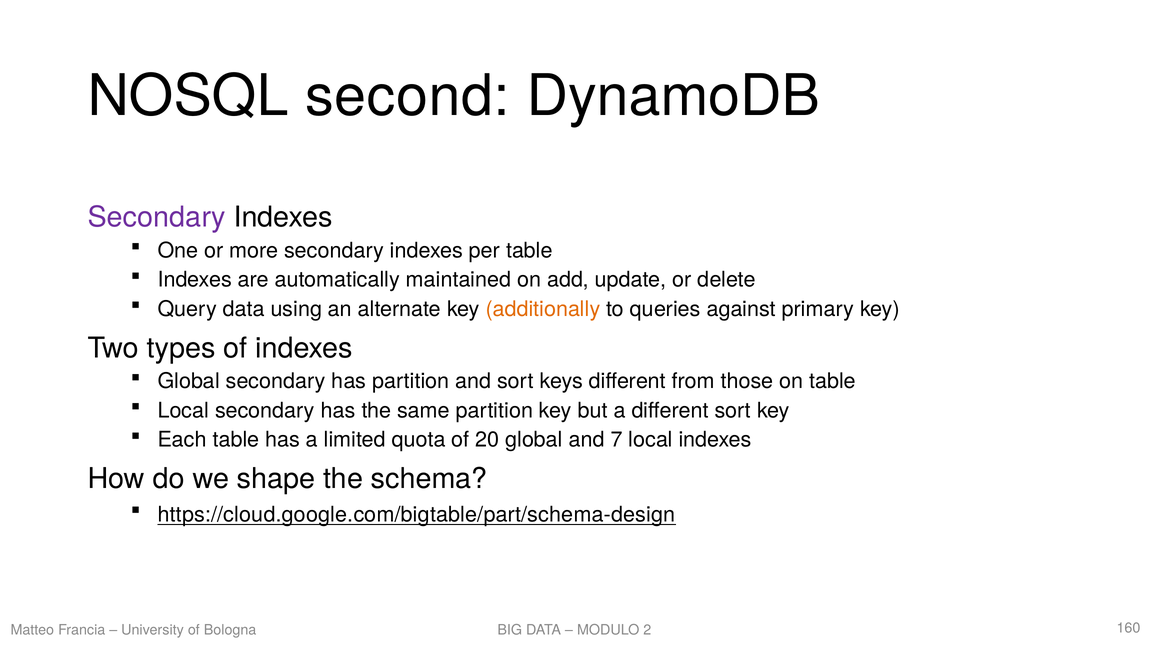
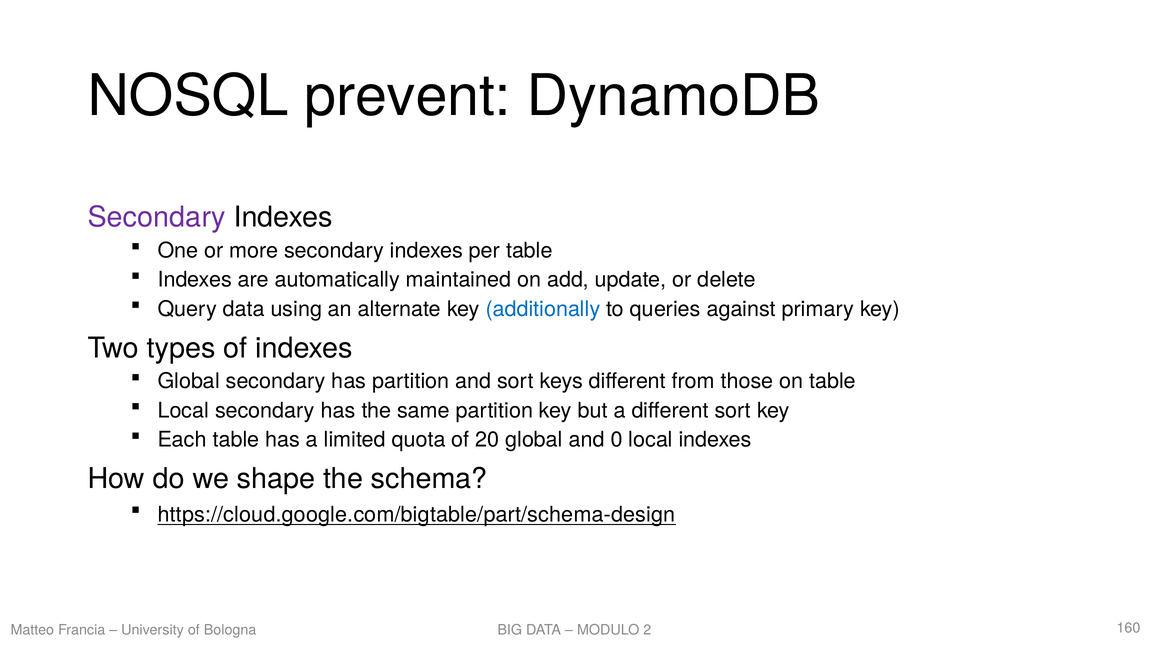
second: second -> prevent
additionally colour: orange -> blue
7: 7 -> 0
